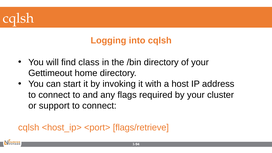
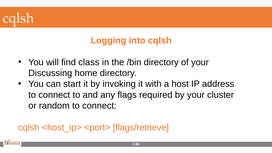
Gettimeout: Gettimeout -> Discussing
support: support -> random
